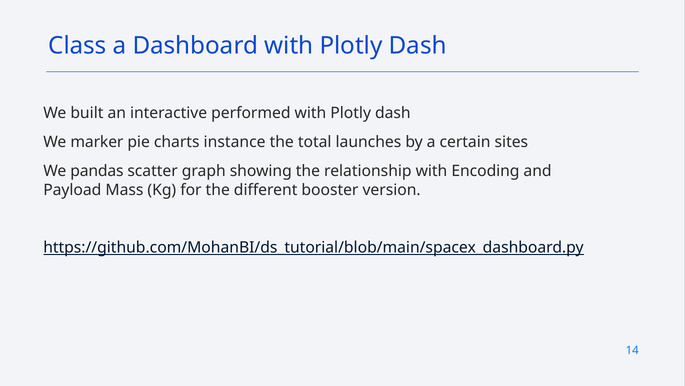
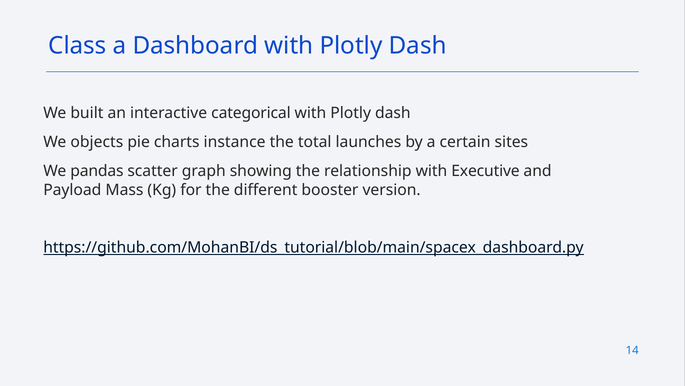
performed: performed -> categorical
marker: marker -> objects
Encoding: Encoding -> Executive
